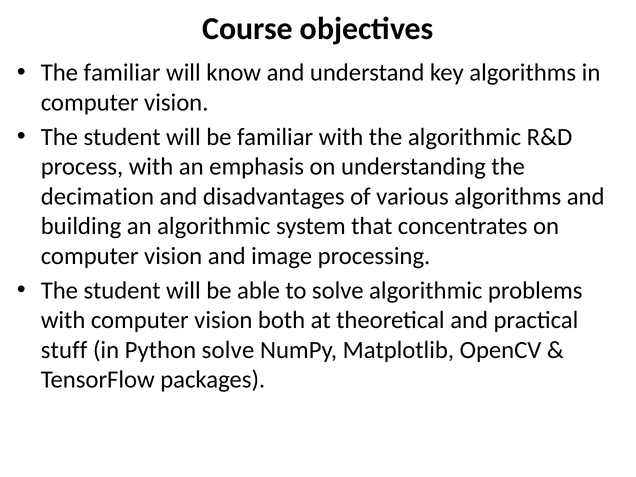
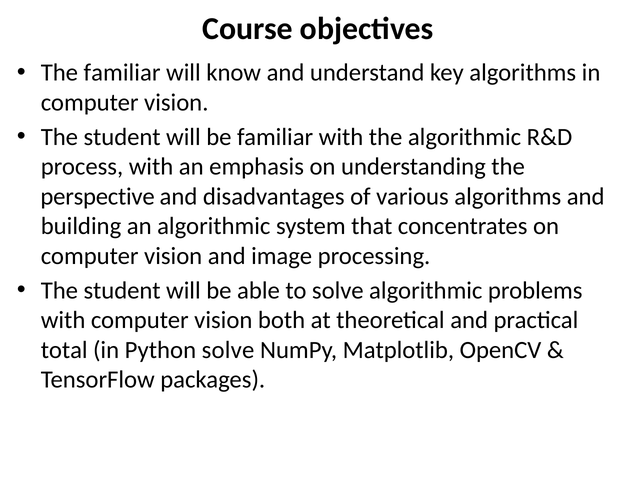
decimation: decimation -> perspective
stuff: stuff -> total
